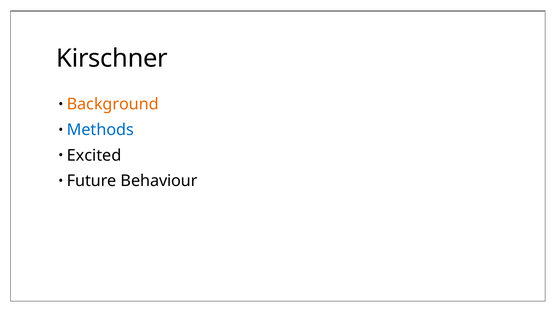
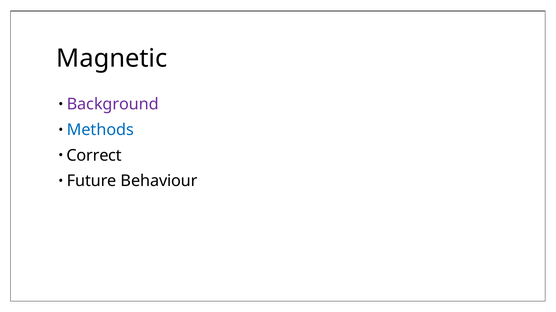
Kirschner: Kirschner -> Magnetic
Background colour: orange -> purple
Excited: Excited -> Correct
